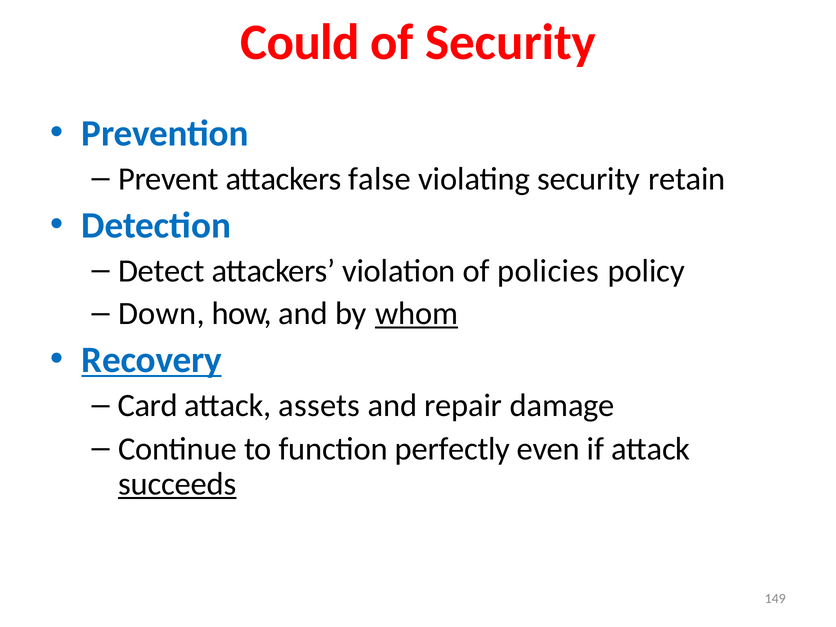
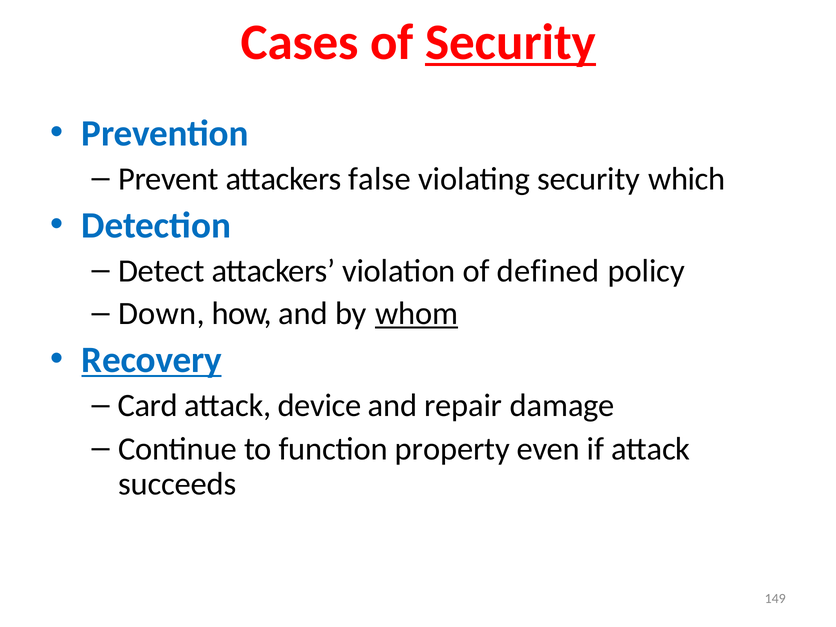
Could: Could -> Cases
Security at (511, 42) underline: none -> present
retain: retain -> which
policies: policies -> defined
assets: assets -> device
perfectly: perfectly -> property
succeeds underline: present -> none
